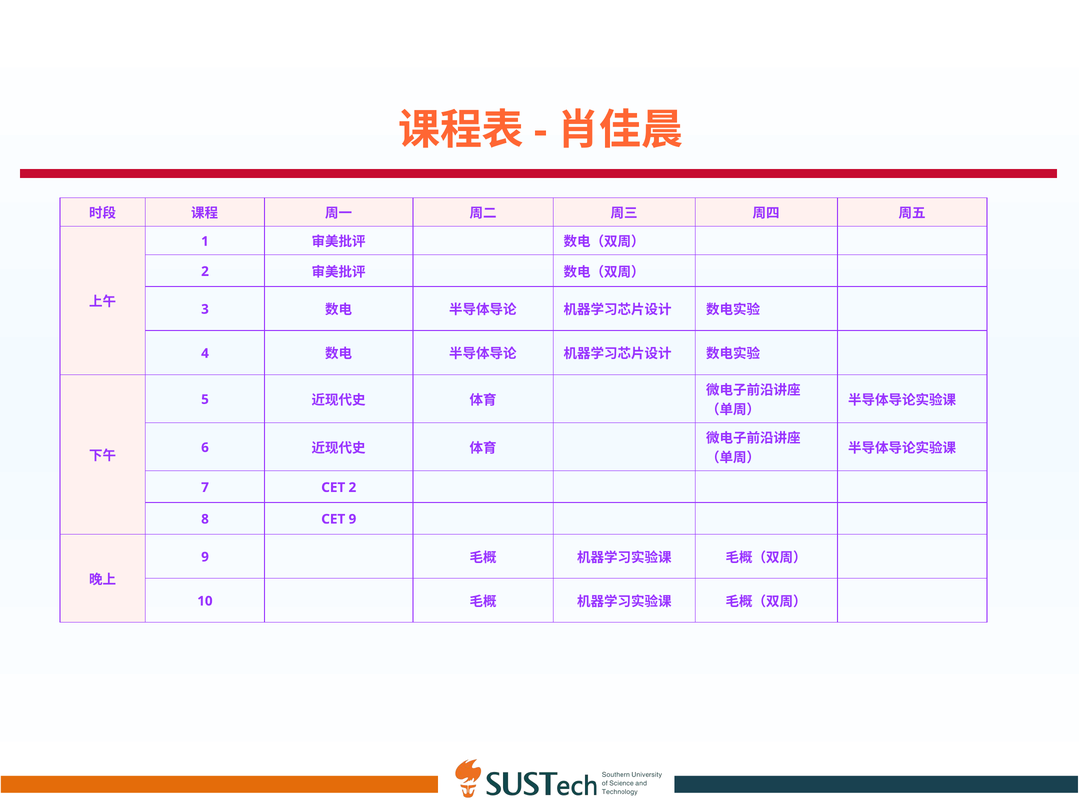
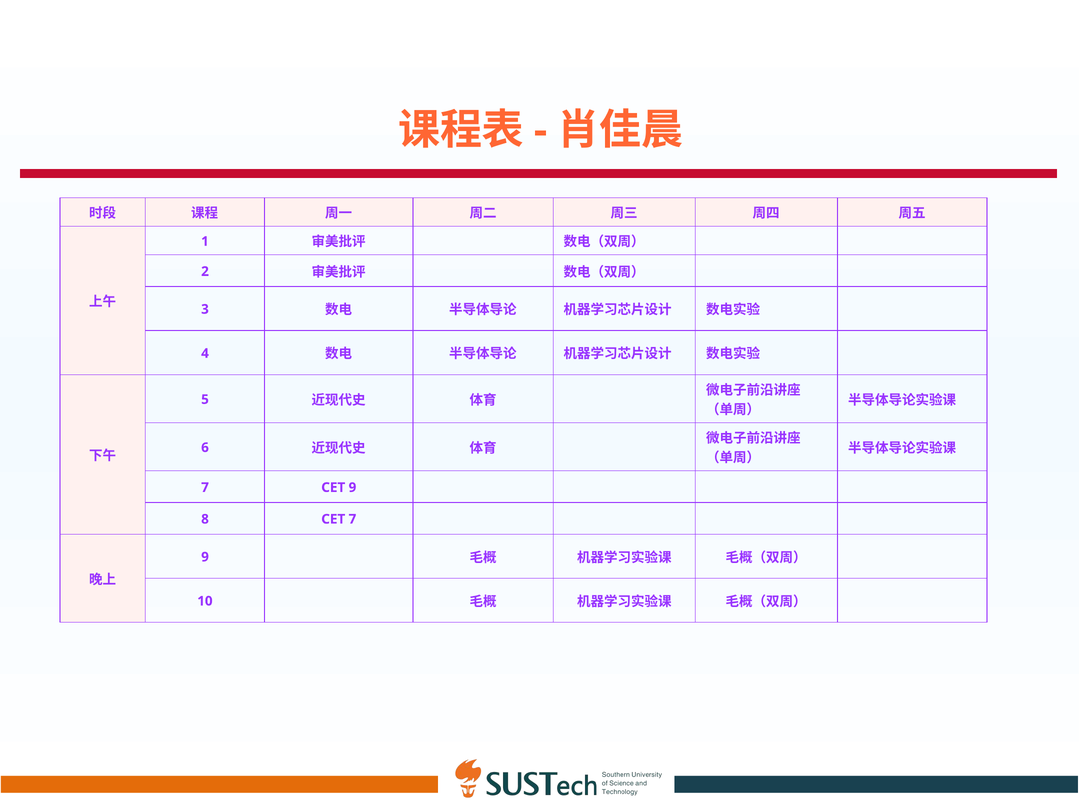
CET 2: 2 -> 9
CET 9: 9 -> 7
